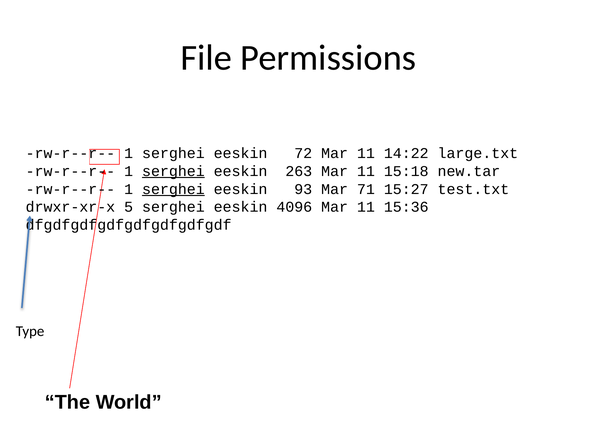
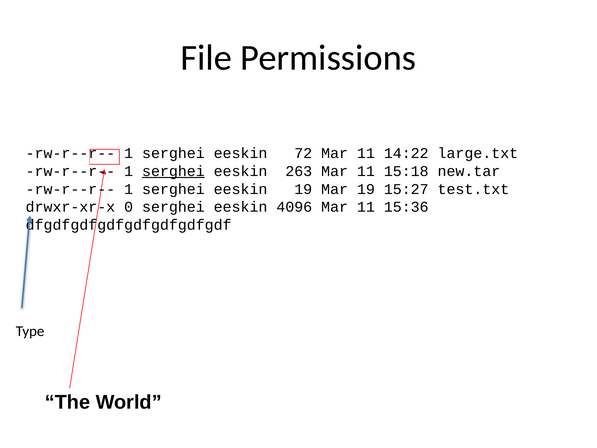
serghei at (173, 189) underline: present -> none
eeskin 93: 93 -> 19
Mar 71: 71 -> 19
5: 5 -> 0
